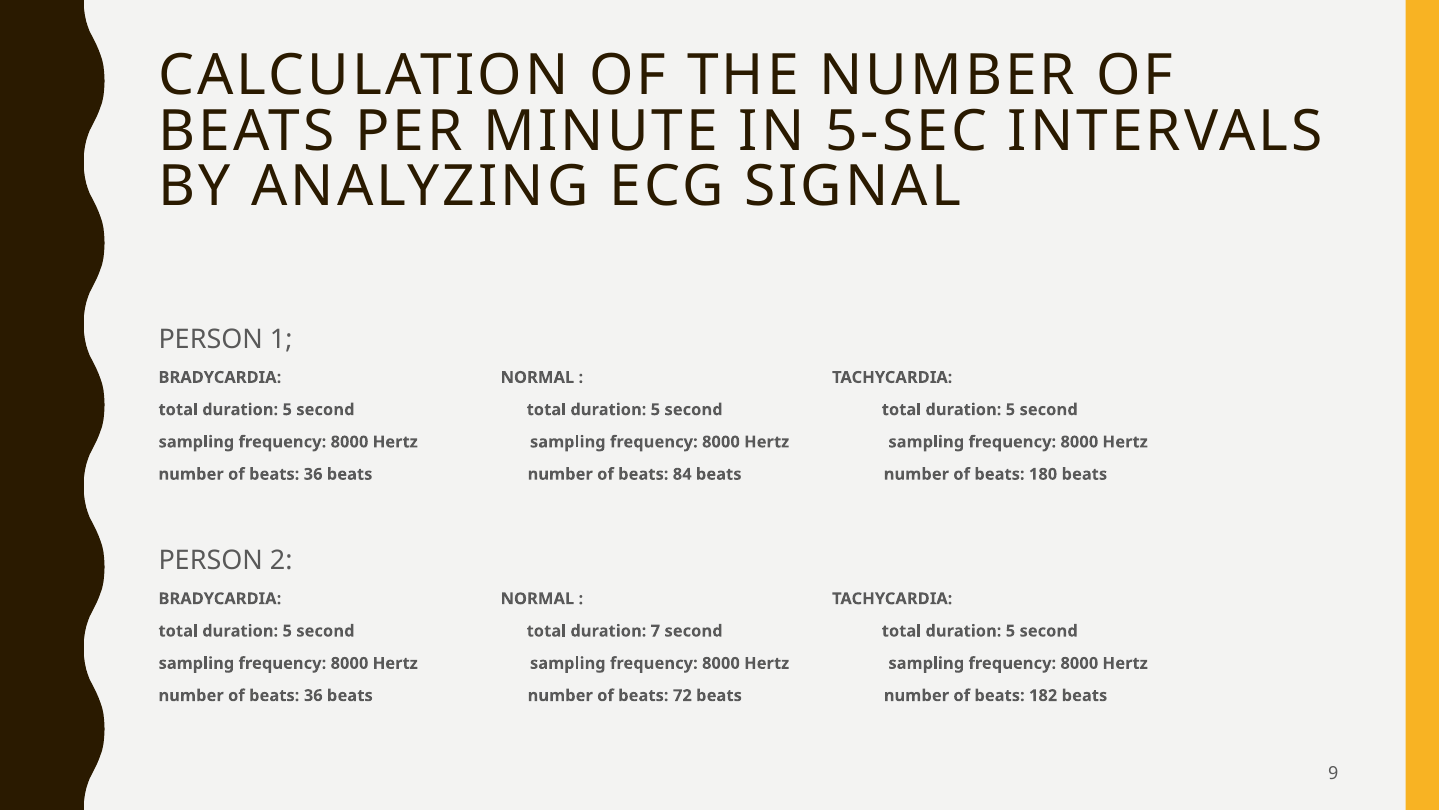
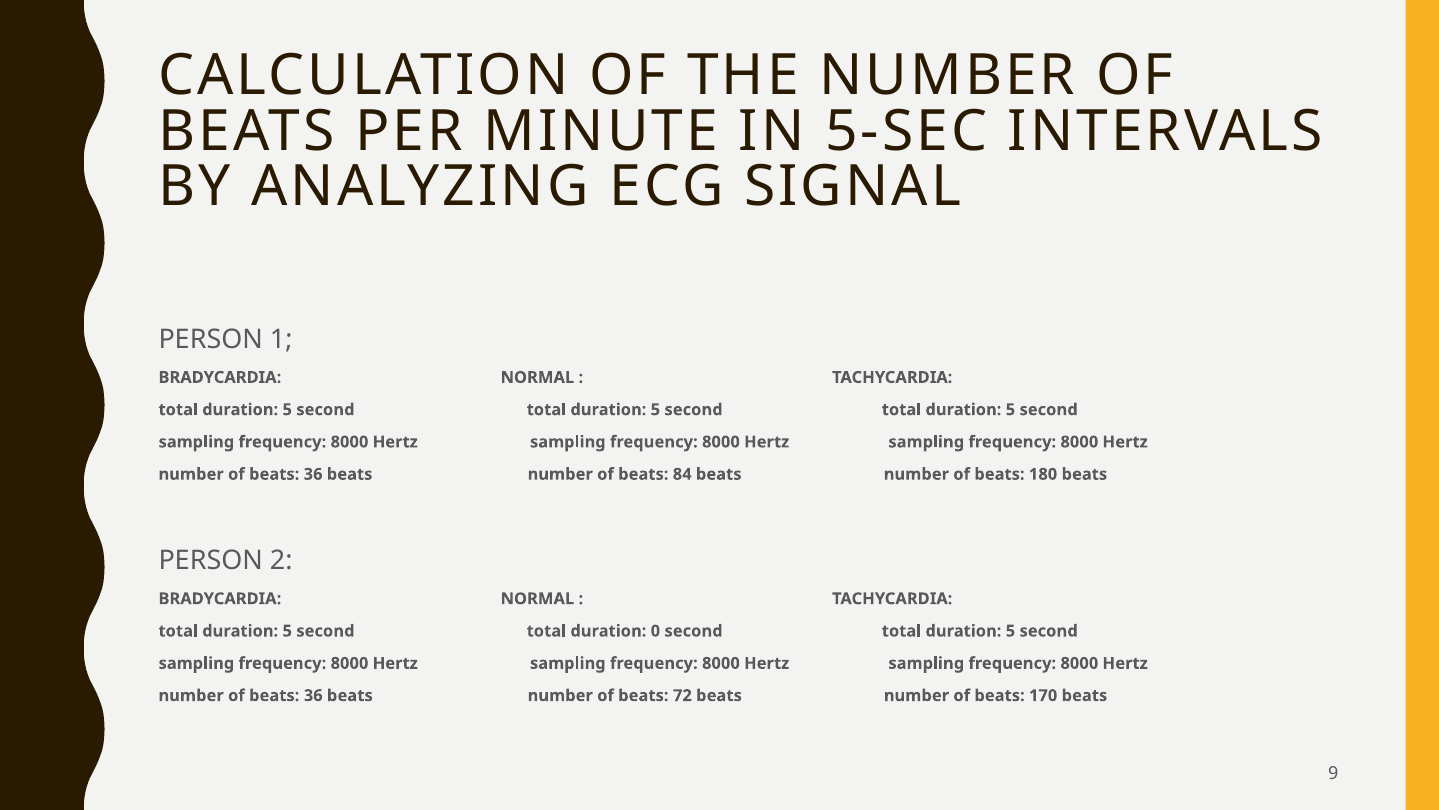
7: 7 -> 0
182: 182 -> 170
